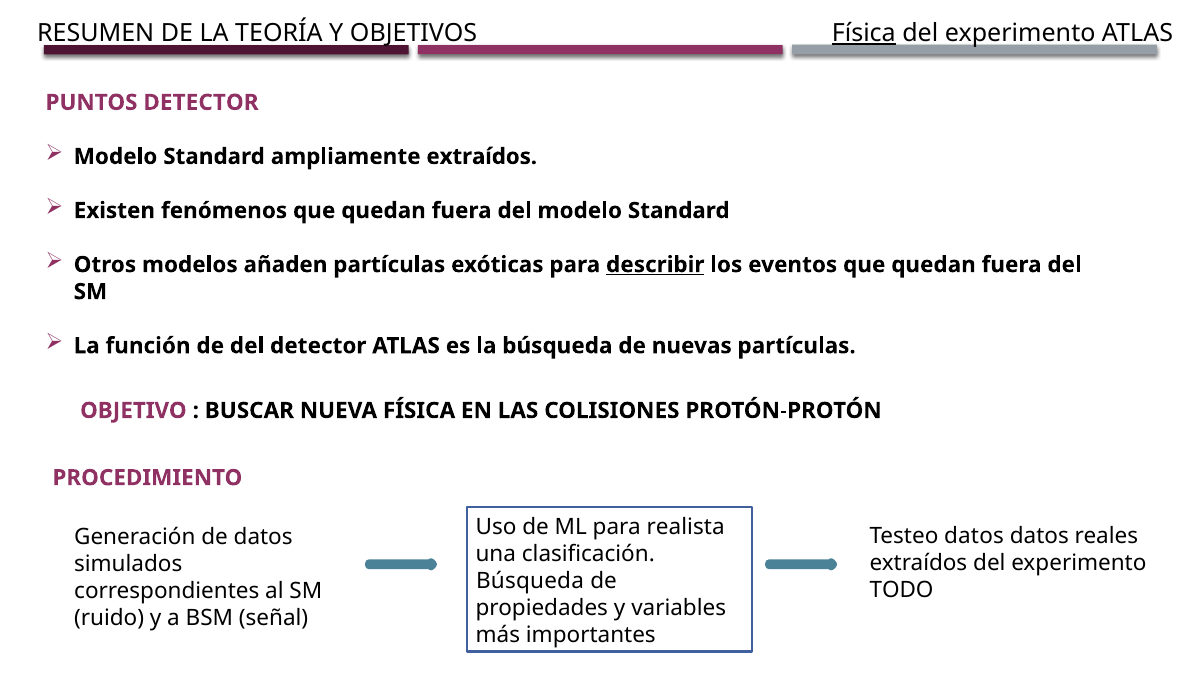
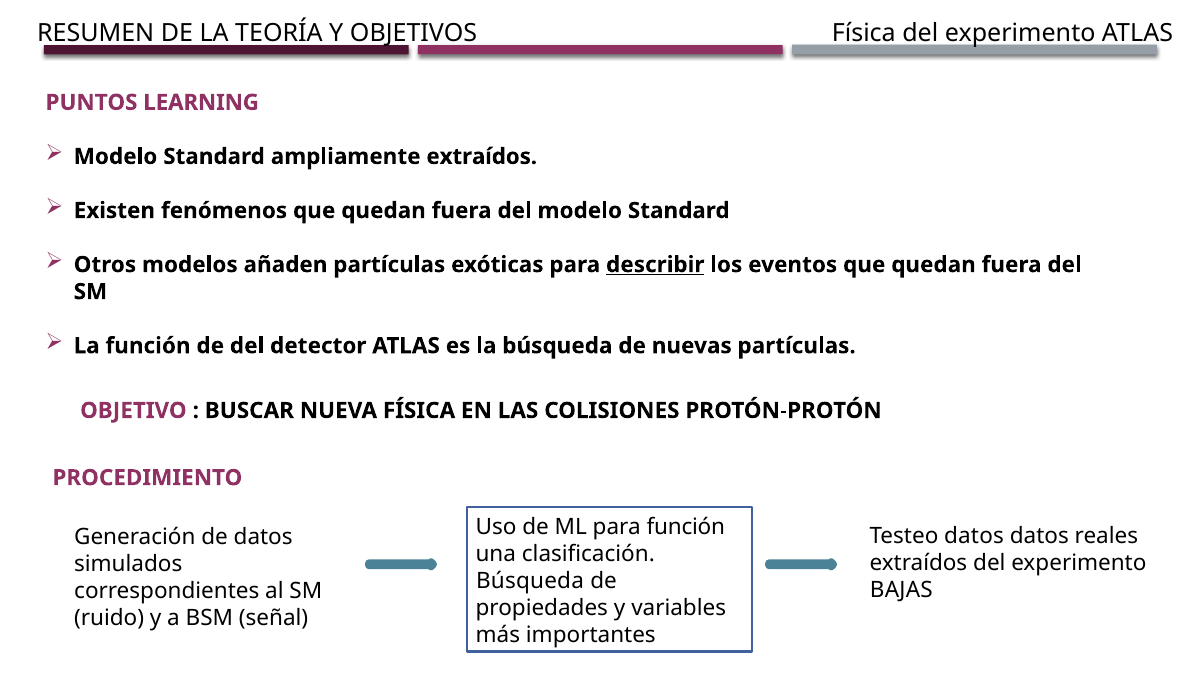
Física at (864, 33) underline: present -> none
PUNTOS DETECTOR: DETECTOR -> LEARNING
para realista: realista -> función
TODO: TODO -> BAJAS
